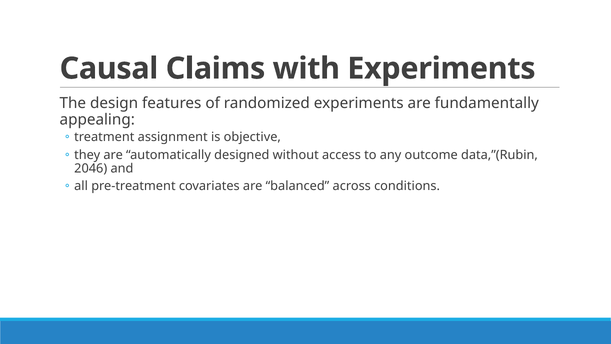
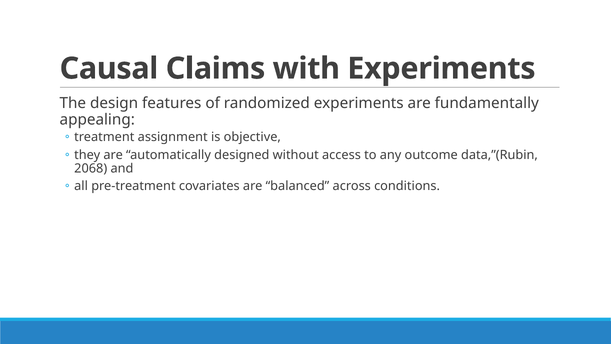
2046: 2046 -> 2068
